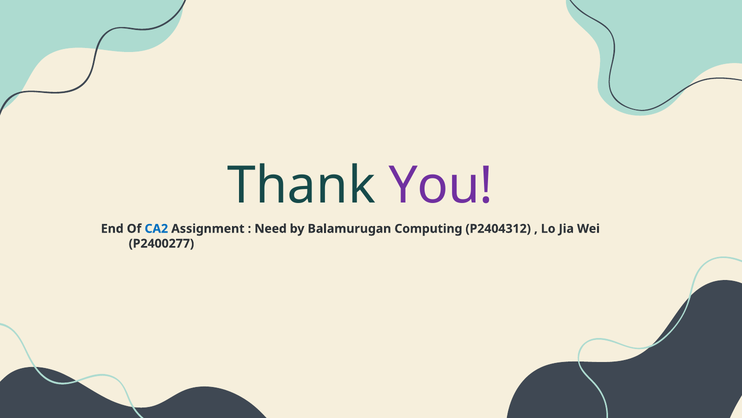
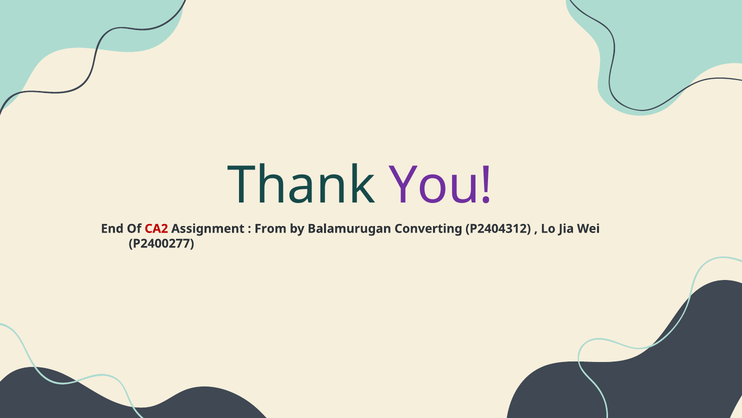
CA2 colour: blue -> red
Need: Need -> From
Computing: Computing -> Converting
